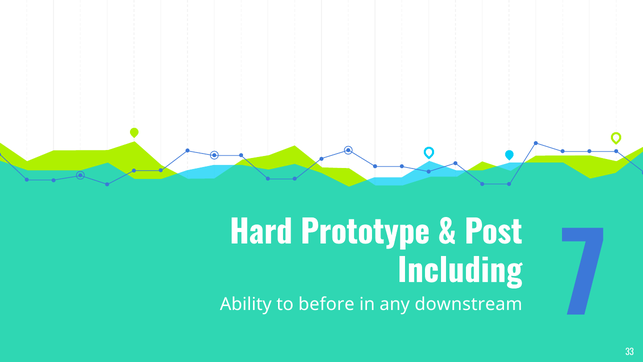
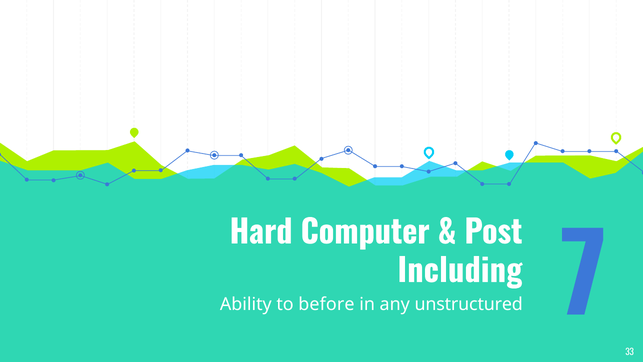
Prototype: Prototype -> Computer
downstream: downstream -> unstructured
